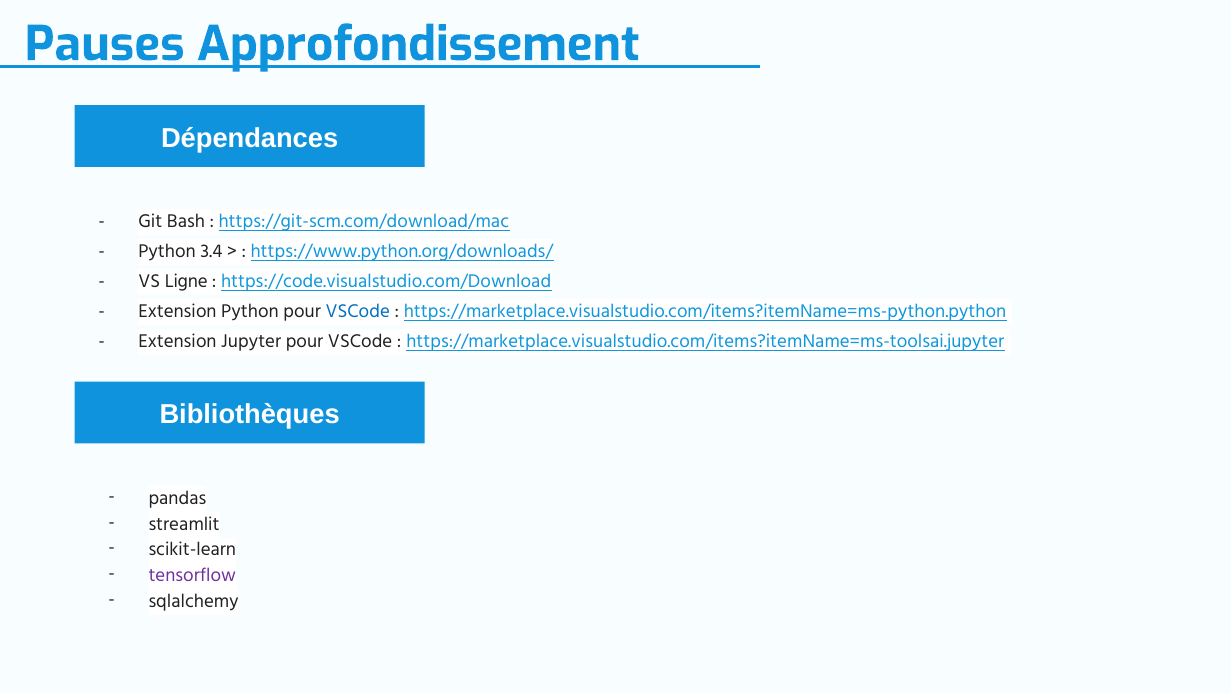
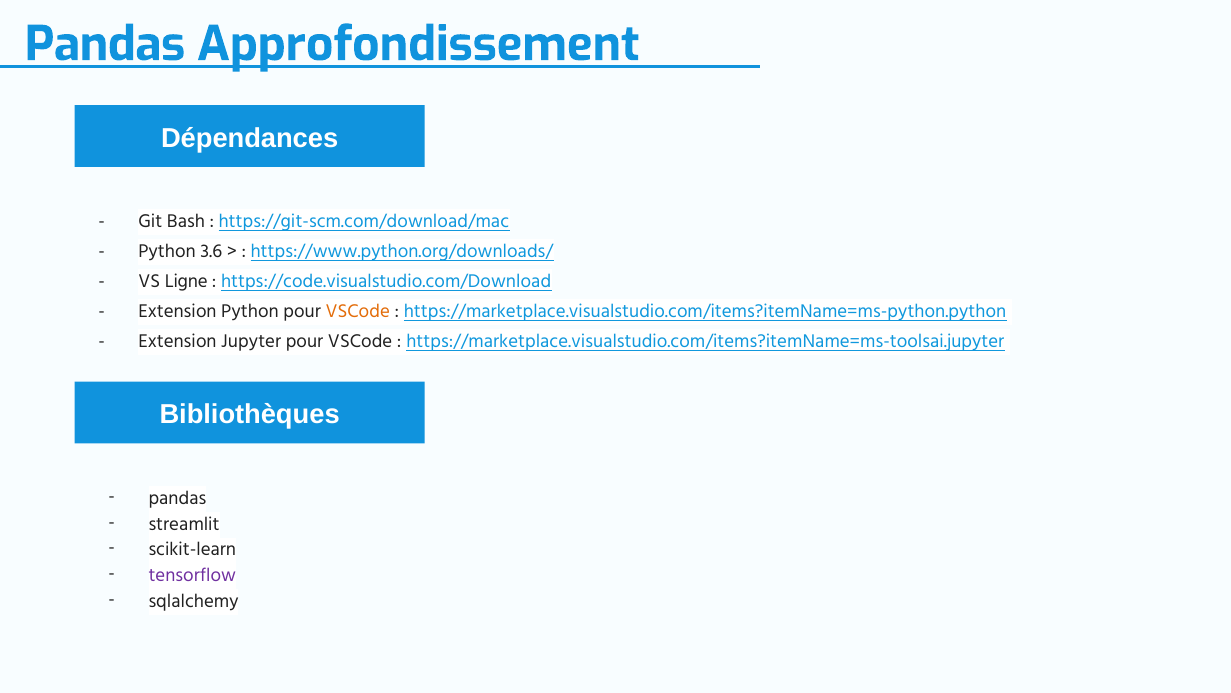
Pauses at (105, 44): Pauses -> Pandas
3.4: 3.4 -> 3.6
VSCode at (358, 311) colour: blue -> orange
